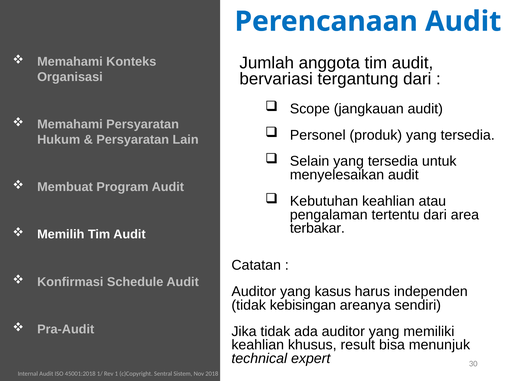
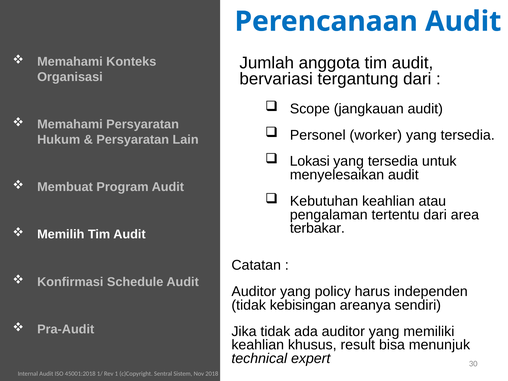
produk: produk -> worker
Selain: Selain -> Lokasi
kasus: kasus -> policy
